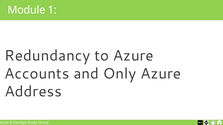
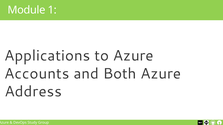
Redundancy: Redundancy -> Applications
Only: Only -> Both
